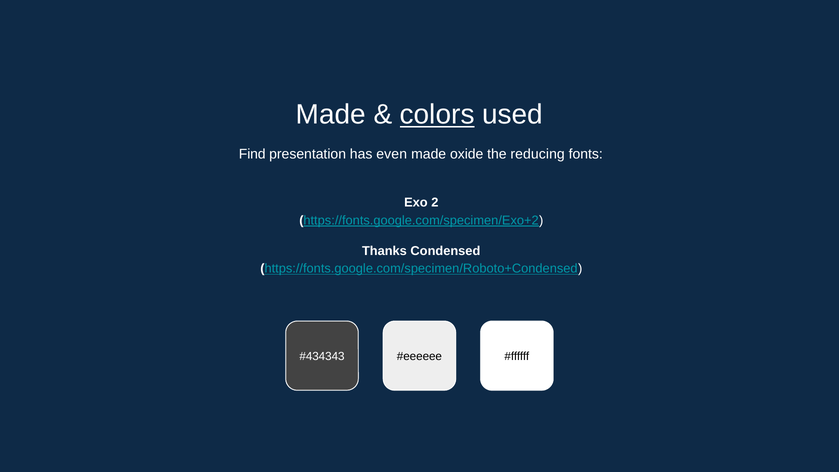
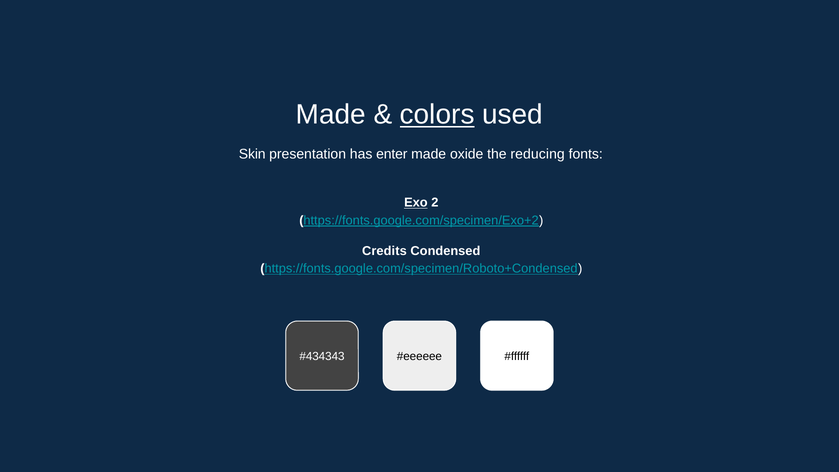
Find: Find -> Skin
even: even -> enter
Exo underline: none -> present
Thanks: Thanks -> Credits
